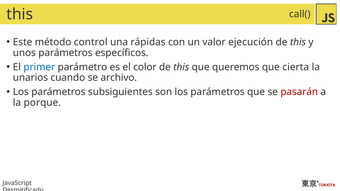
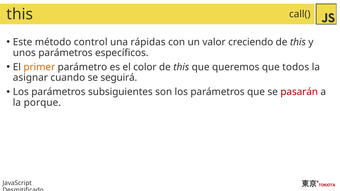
ejecución: ejecución -> creciendo
primer colour: blue -> orange
cierta: cierta -> todos
unarios: unarios -> asignar
archivo: archivo -> seguirá
